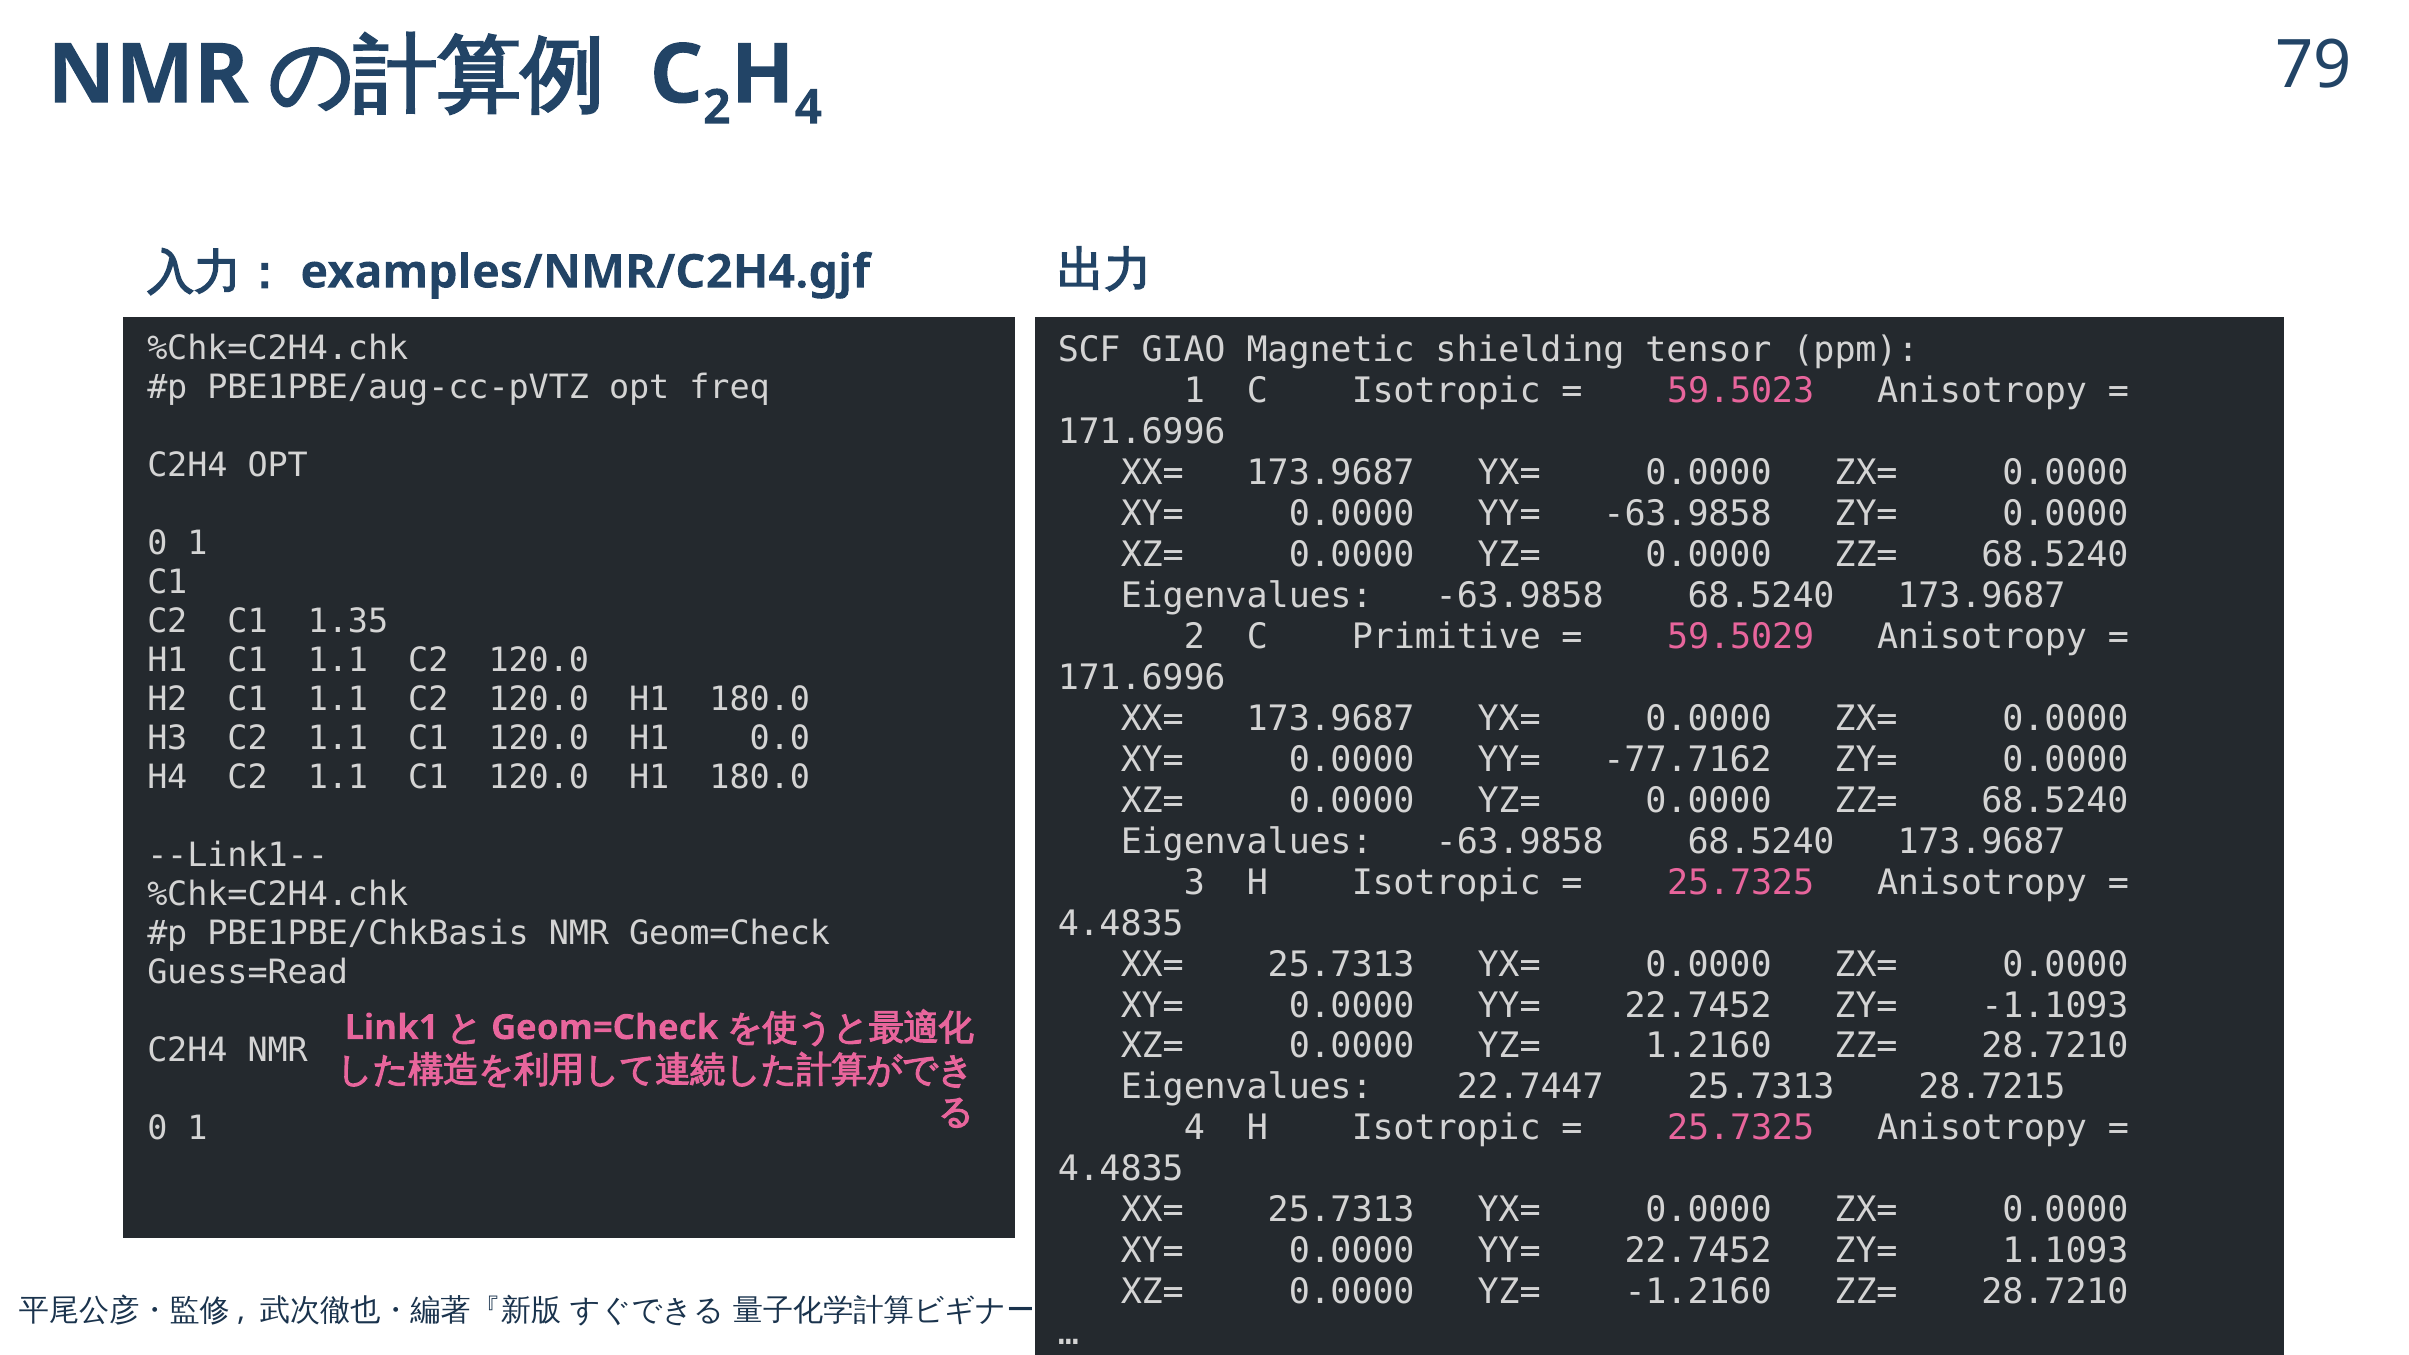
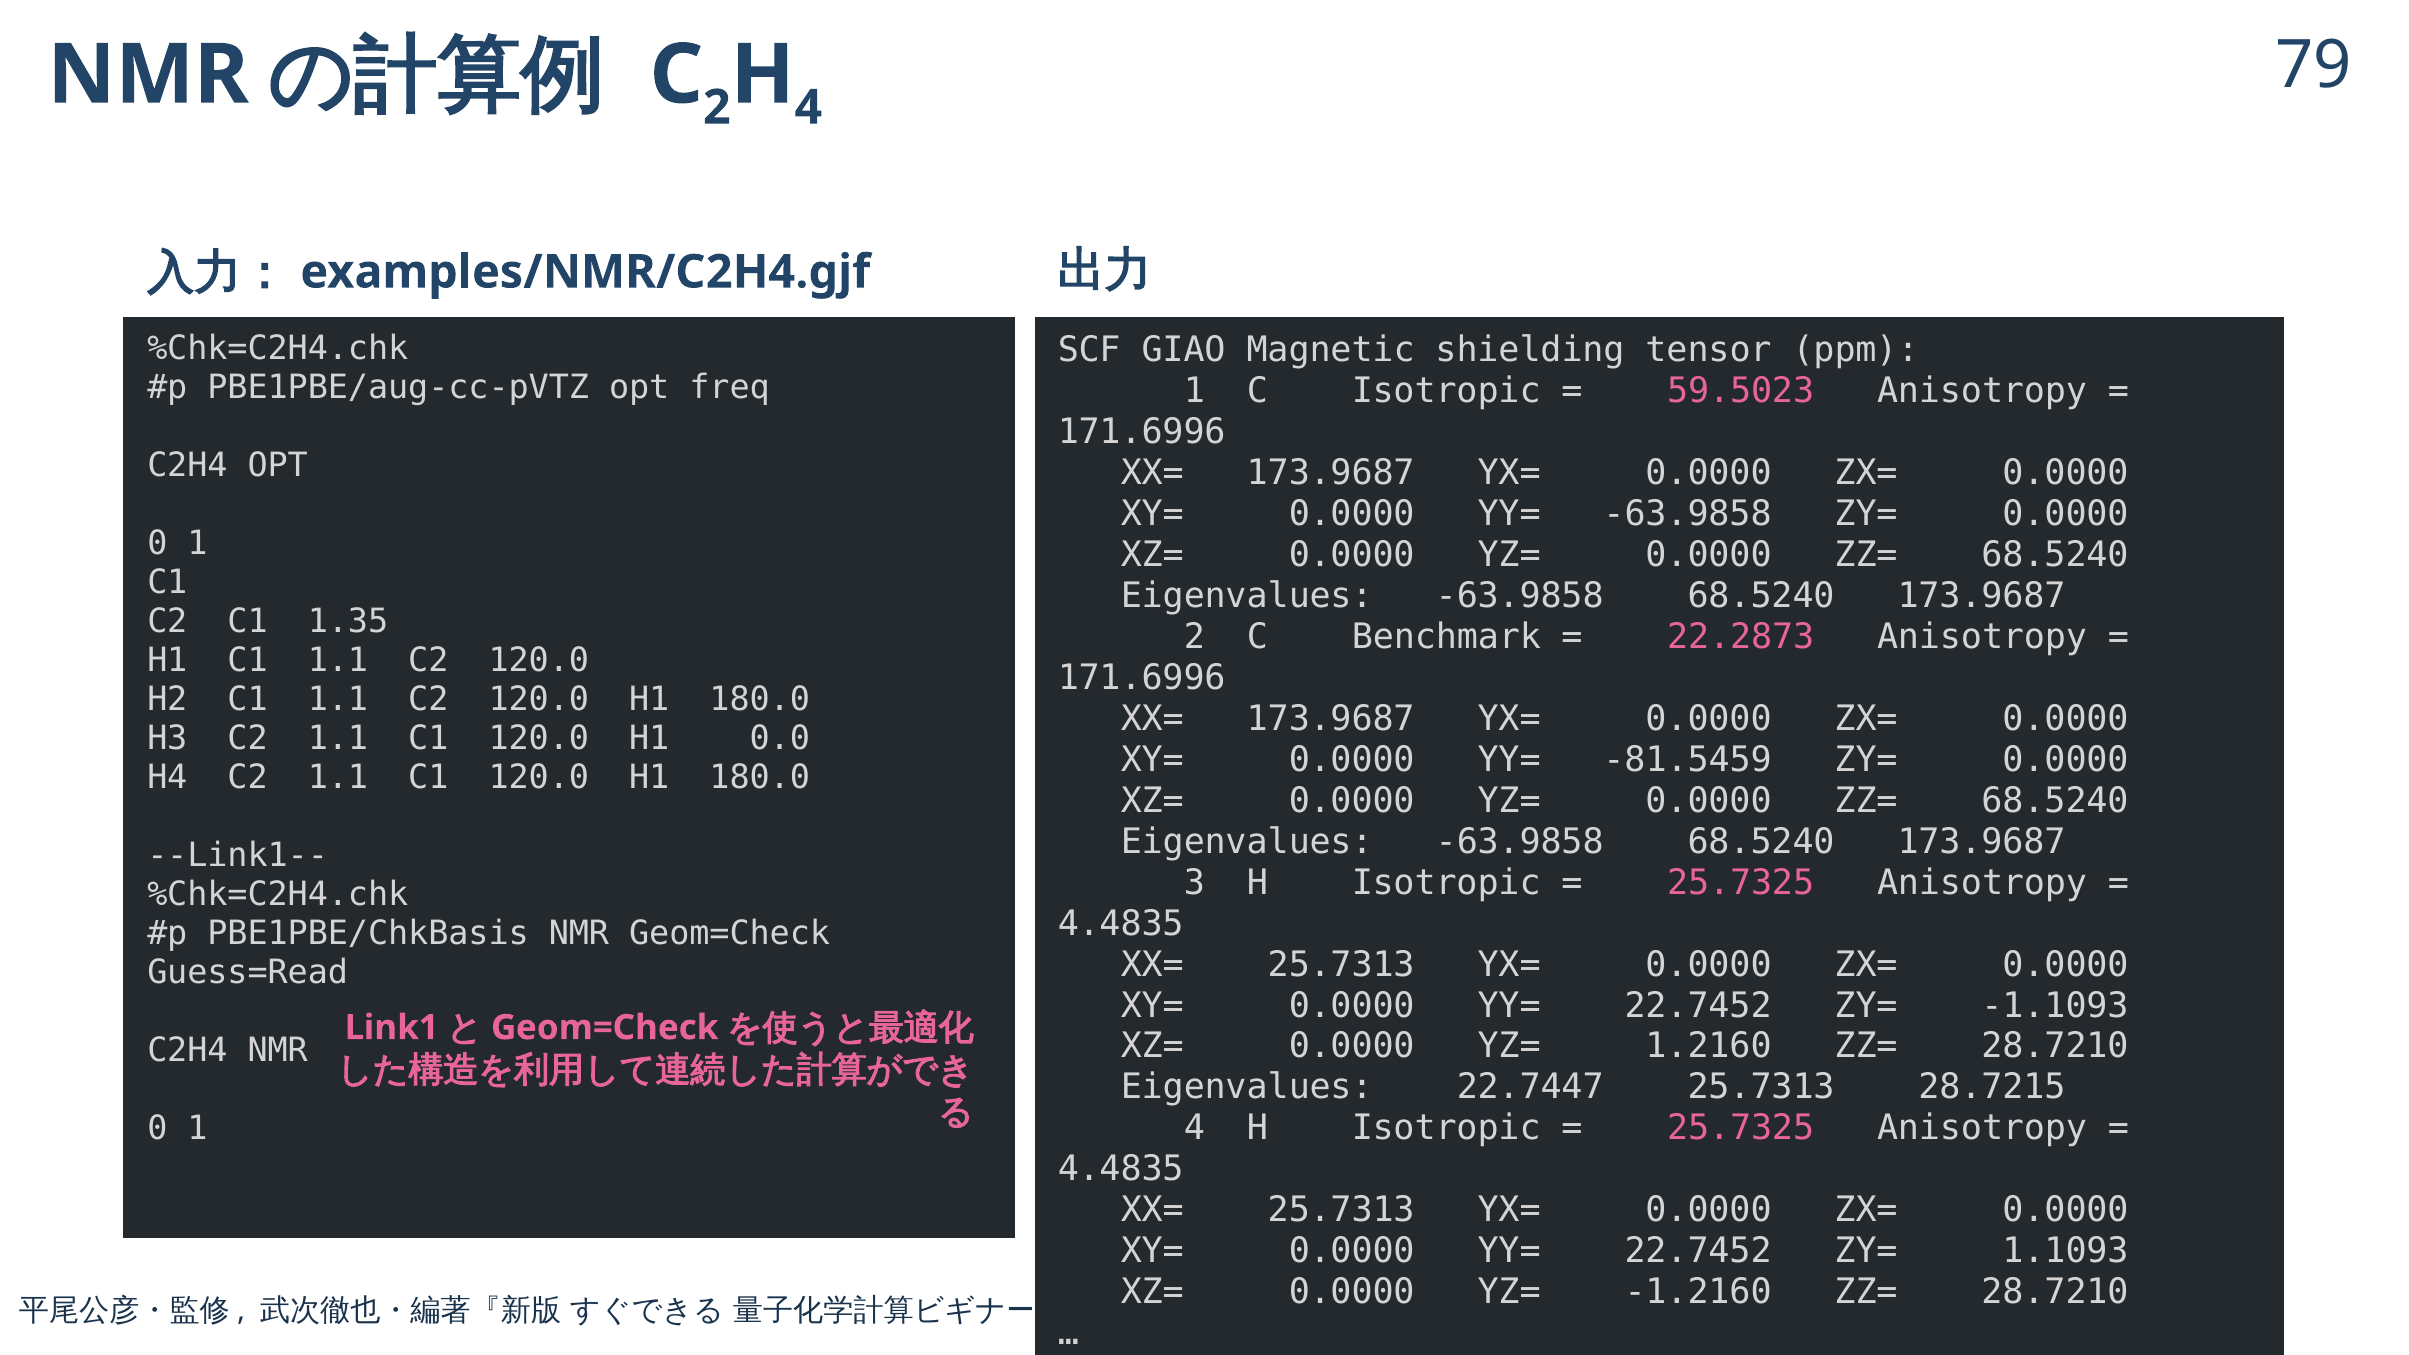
Primitive: Primitive -> Benchmark
59.5029: 59.5029 -> 22.2873
-77.7162: -77.7162 -> -81.5459
